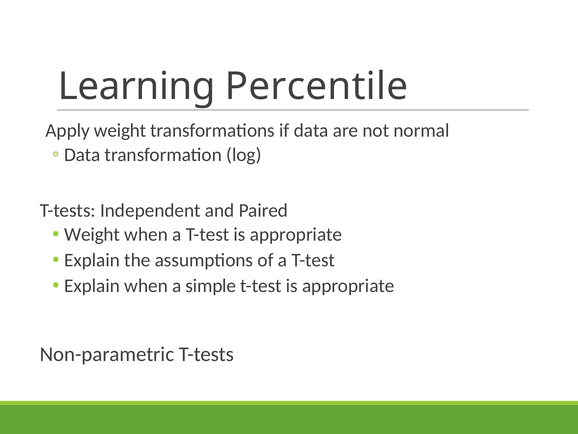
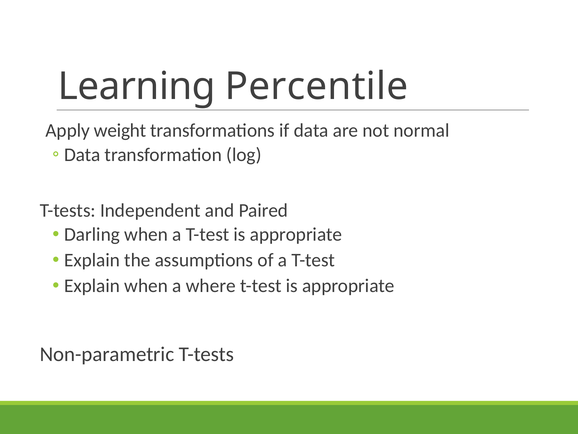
Weight at (92, 234): Weight -> Darling
simple: simple -> where
